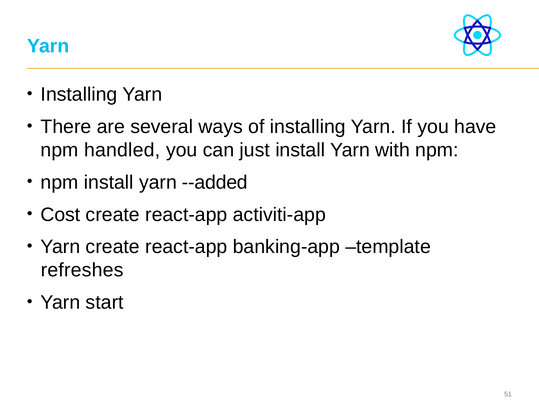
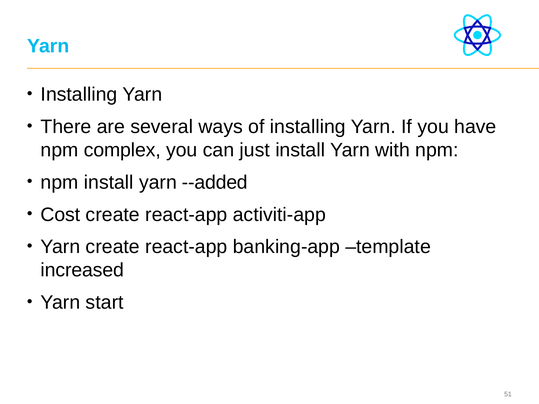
handled: handled -> complex
refreshes: refreshes -> increased
